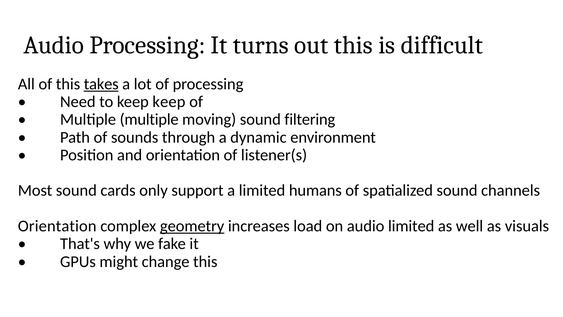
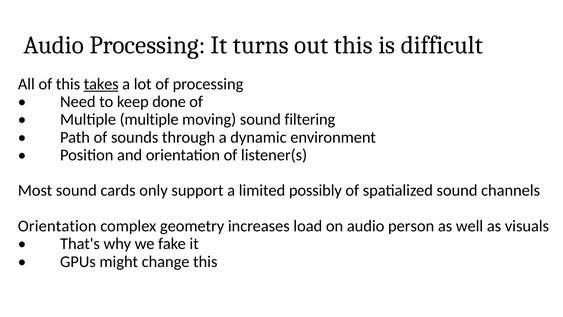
keep keep: keep -> done
humans: humans -> possibly
geometry underline: present -> none
audio limited: limited -> person
